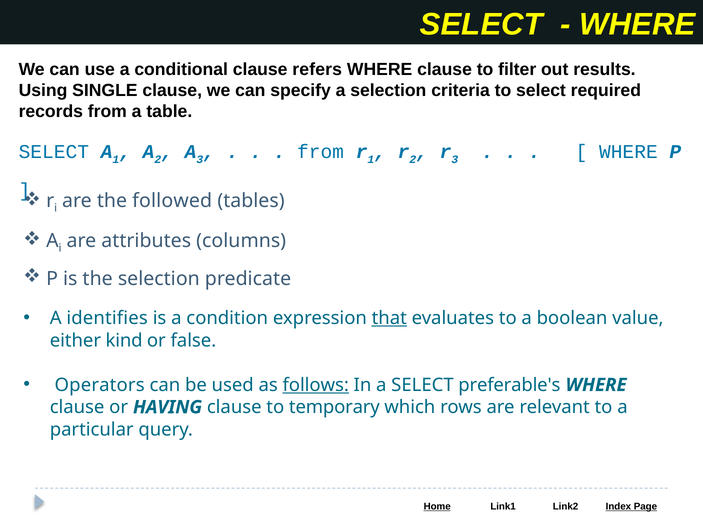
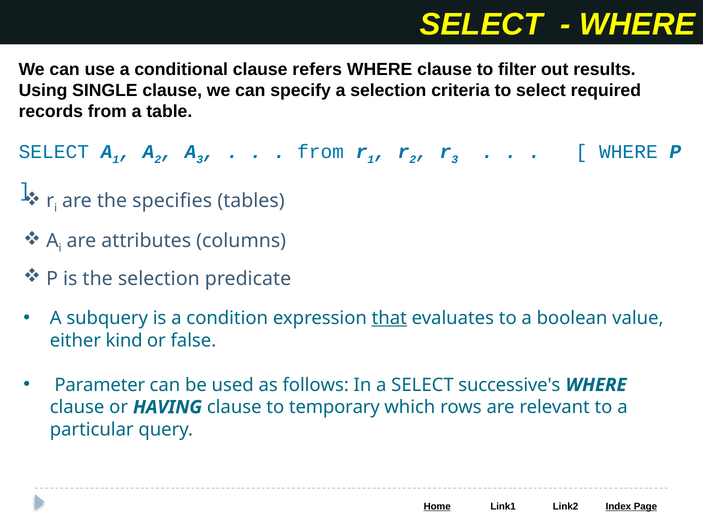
followed: followed -> specifies
identifies: identifies -> subquery
Operators: Operators -> Parameter
follows underline: present -> none
preferable's: preferable's -> successive's
